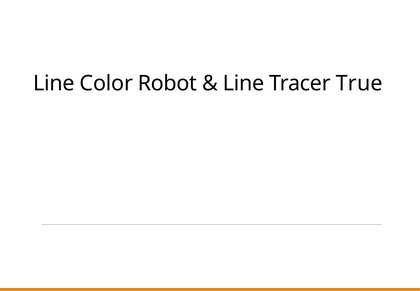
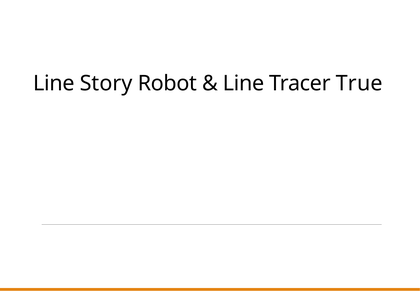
Color: Color -> Story
